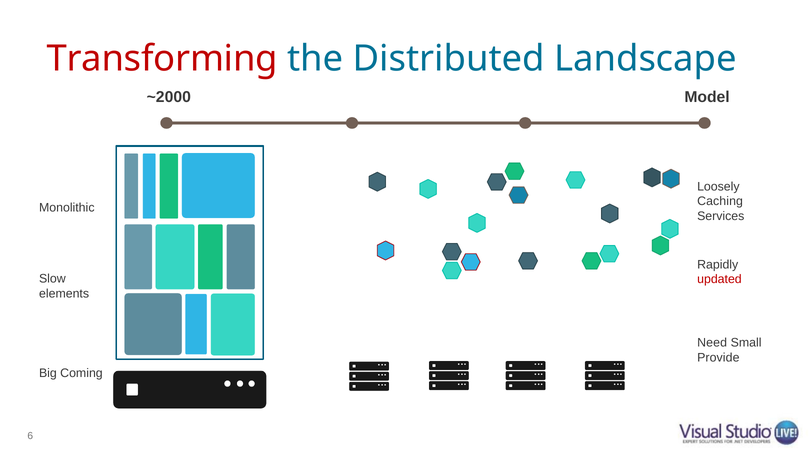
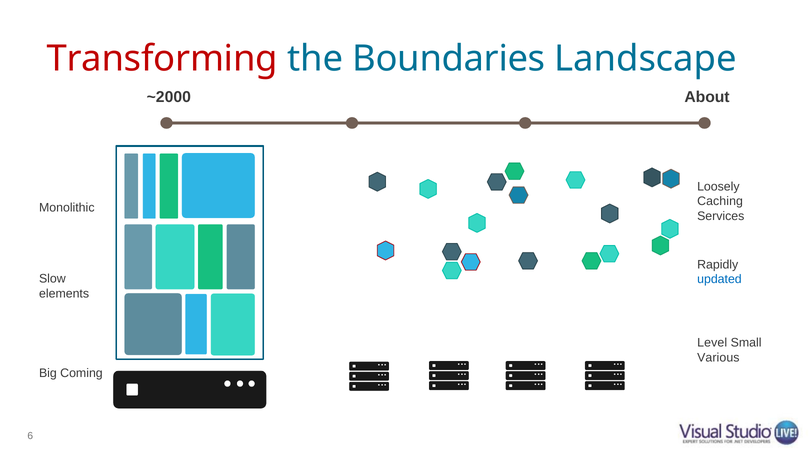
Distributed: Distributed -> Boundaries
Model: Model -> About
updated colour: red -> blue
Need: Need -> Level
Provide: Provide -> Various
